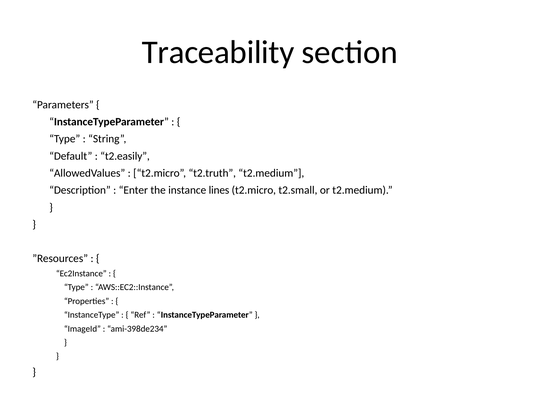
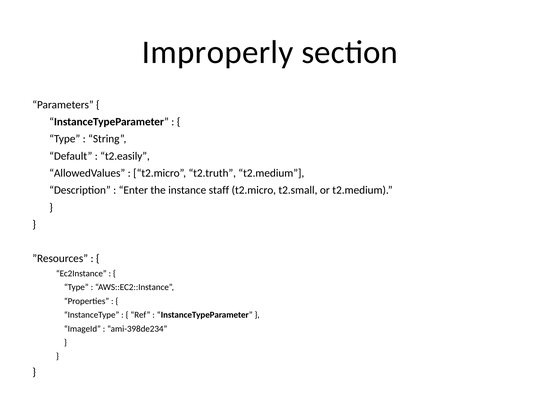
Traceability: Traceability -> Improperly
lines: lines -> staff
